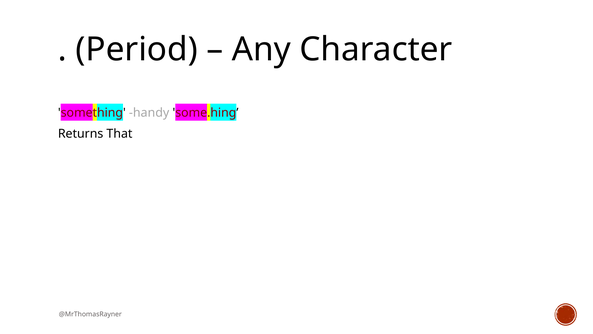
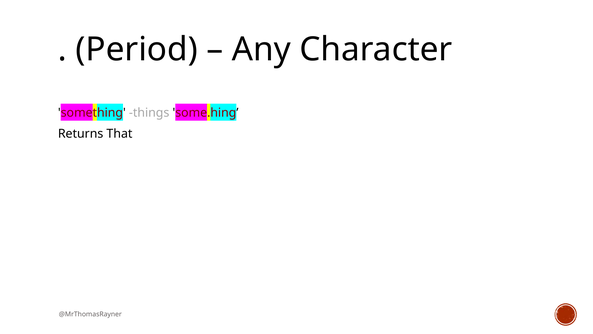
handy: handy -> things
